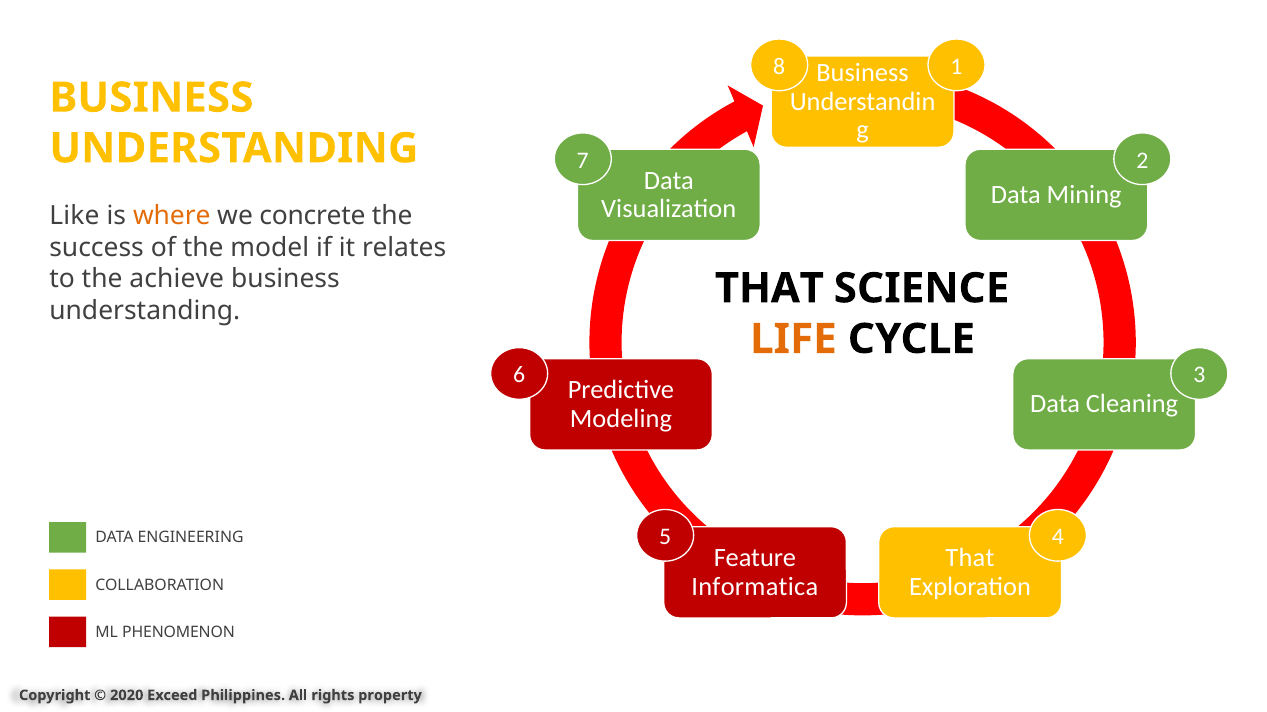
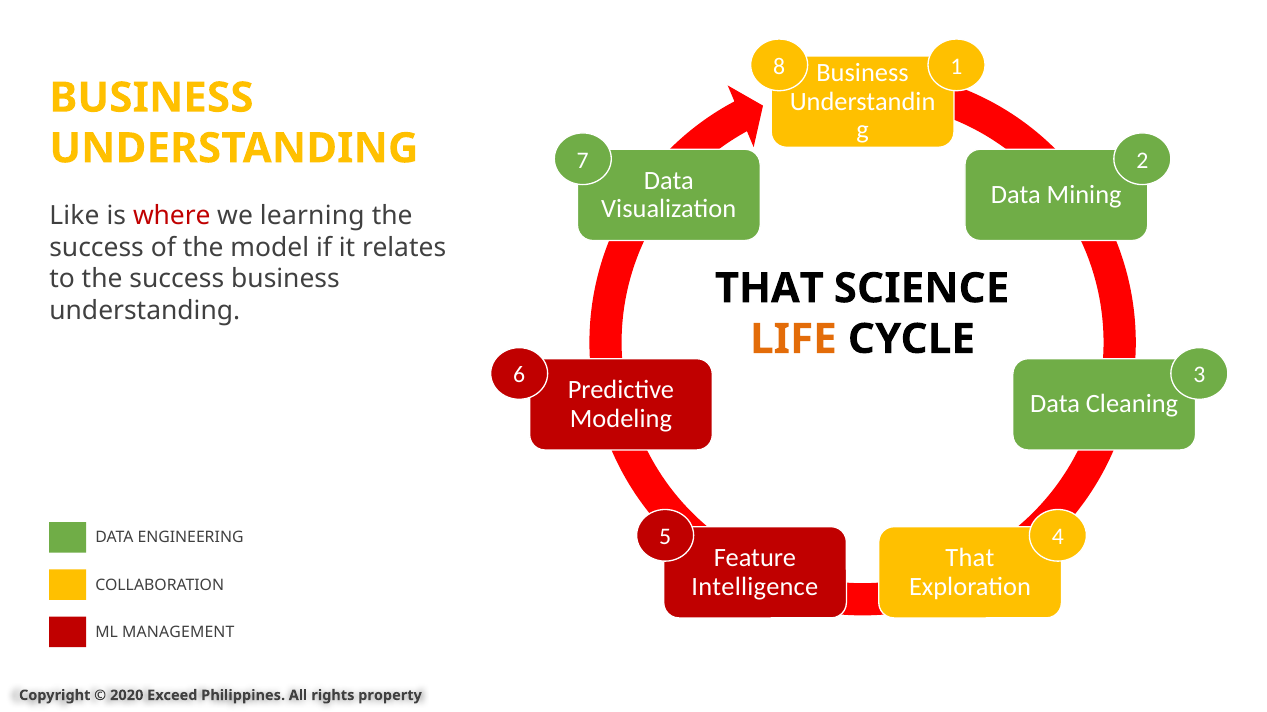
where colour: orange -> red
concrete: concrete -> learning
to the achieve: achieve -> success
Informatica: Informatica -> Intelligence
PHENOMENON: PHENOMENON -> MANAGEMENT
